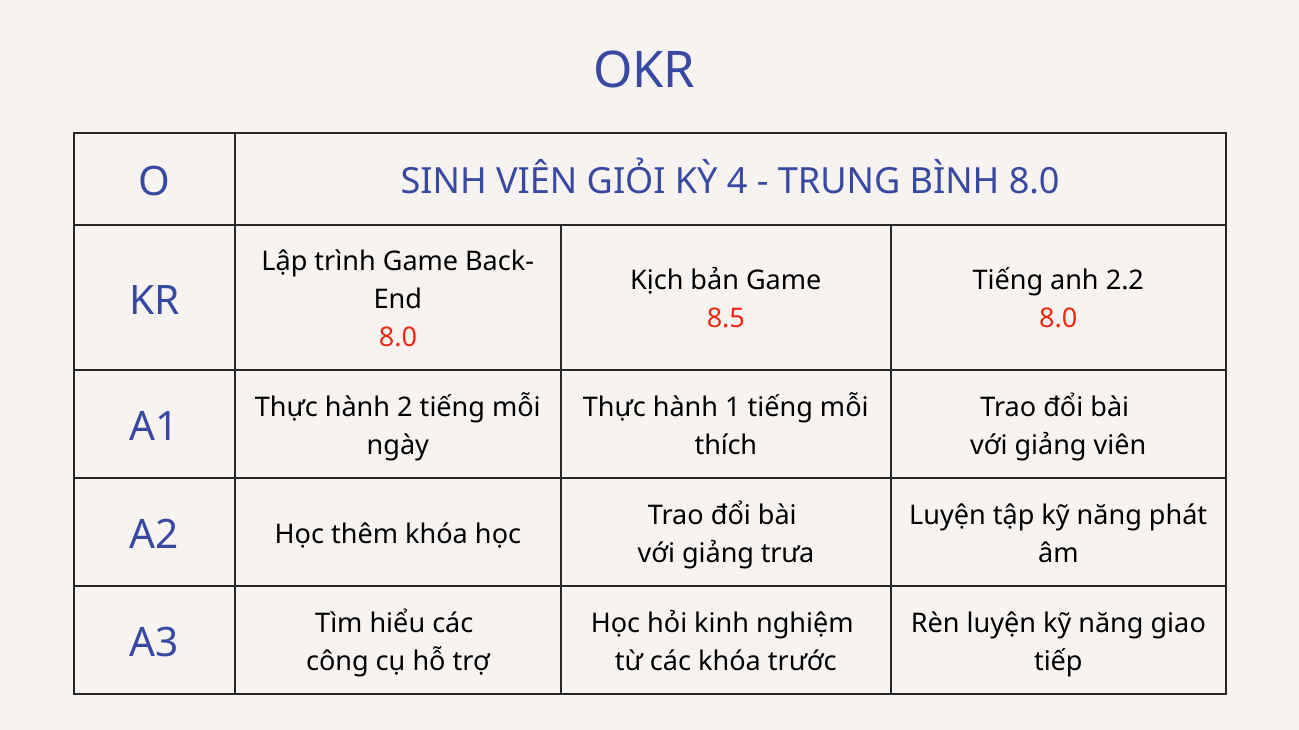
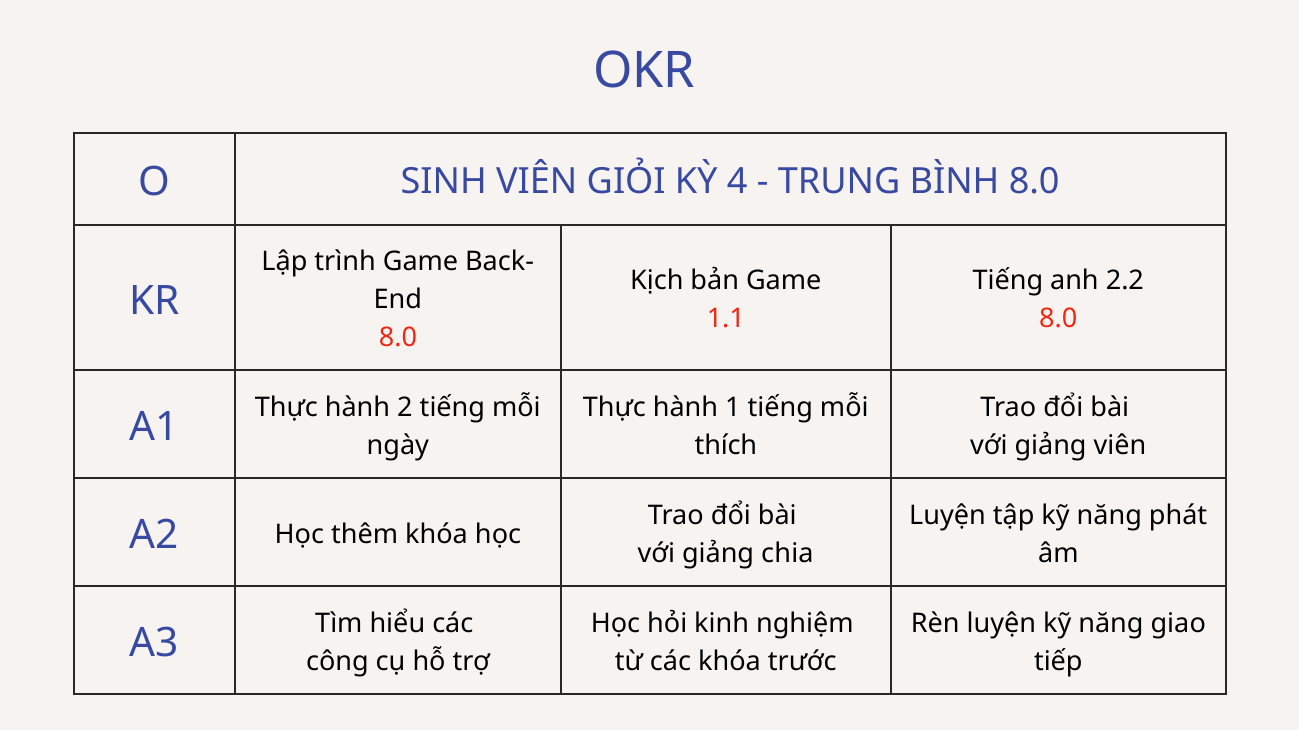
8.5: 8.5 -> 1.1
trưa: trưa -> chia
